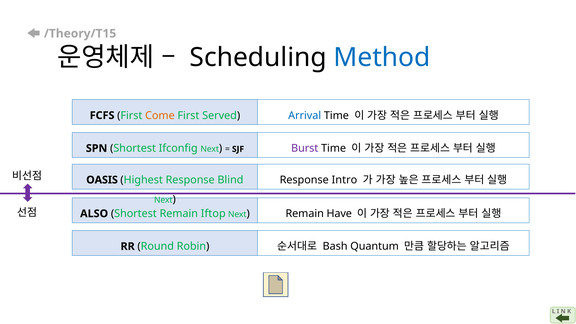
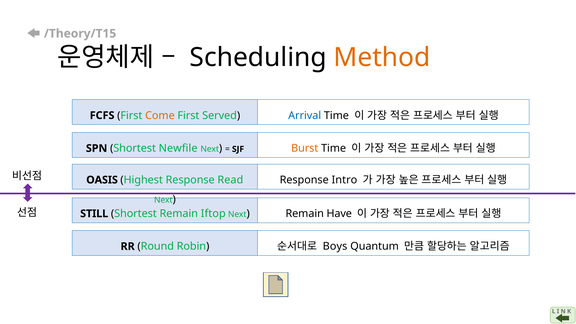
Method colour: blue -> orange
Ifconfig: Ifconfig -> Newfile
Burst colour: purple -> orange
Blind: Blind -> Read
ALSO: ALSO -> STILL
Bash: Bash -> Boys
